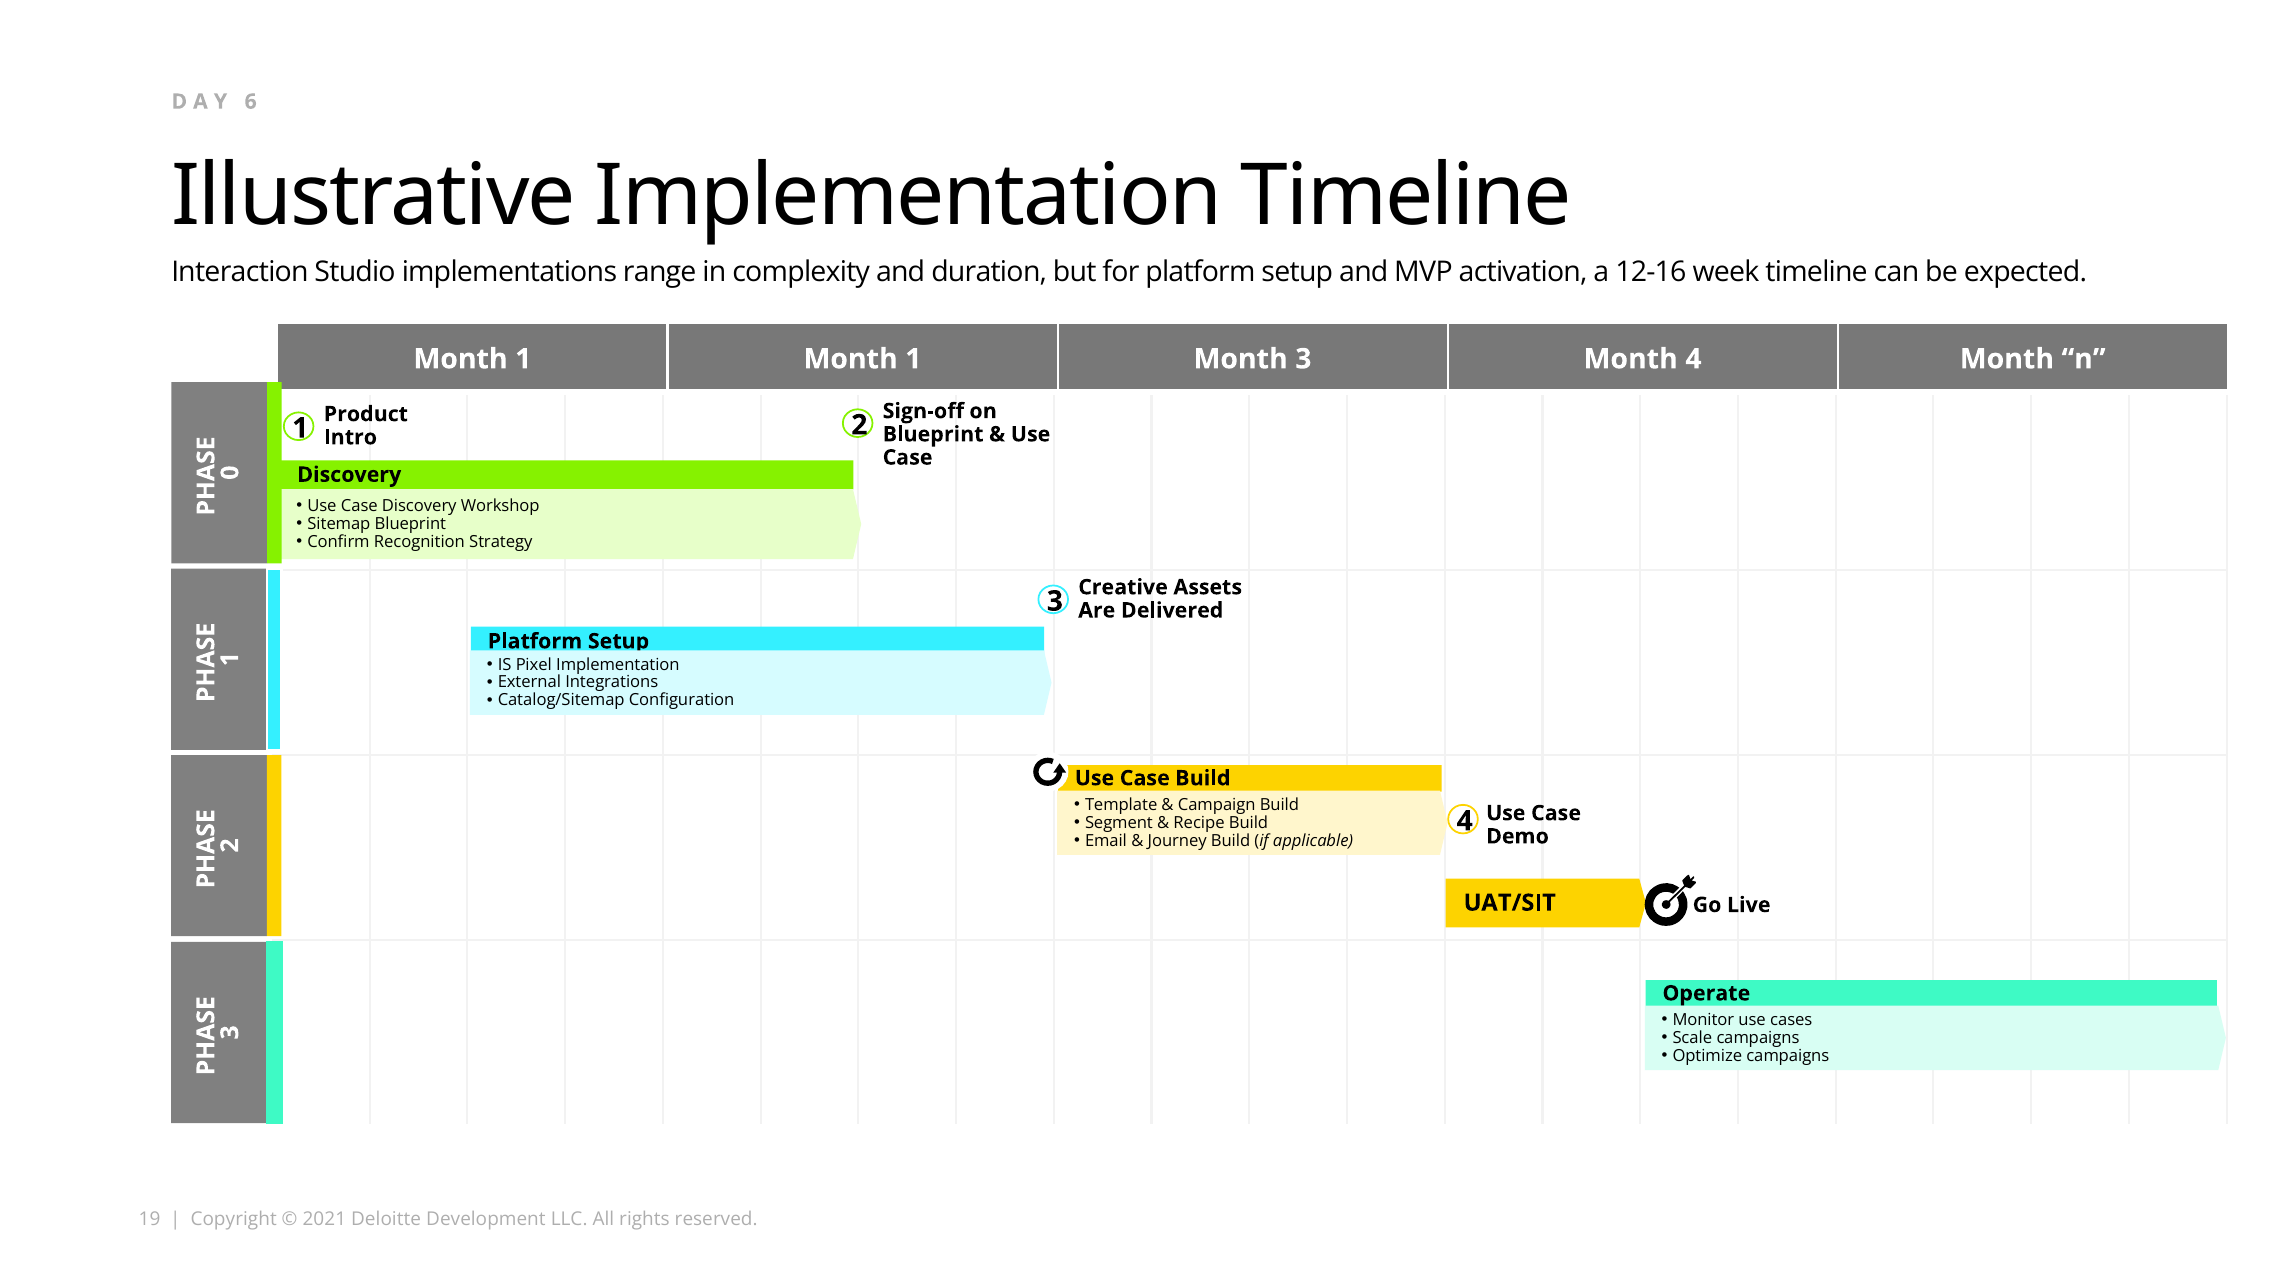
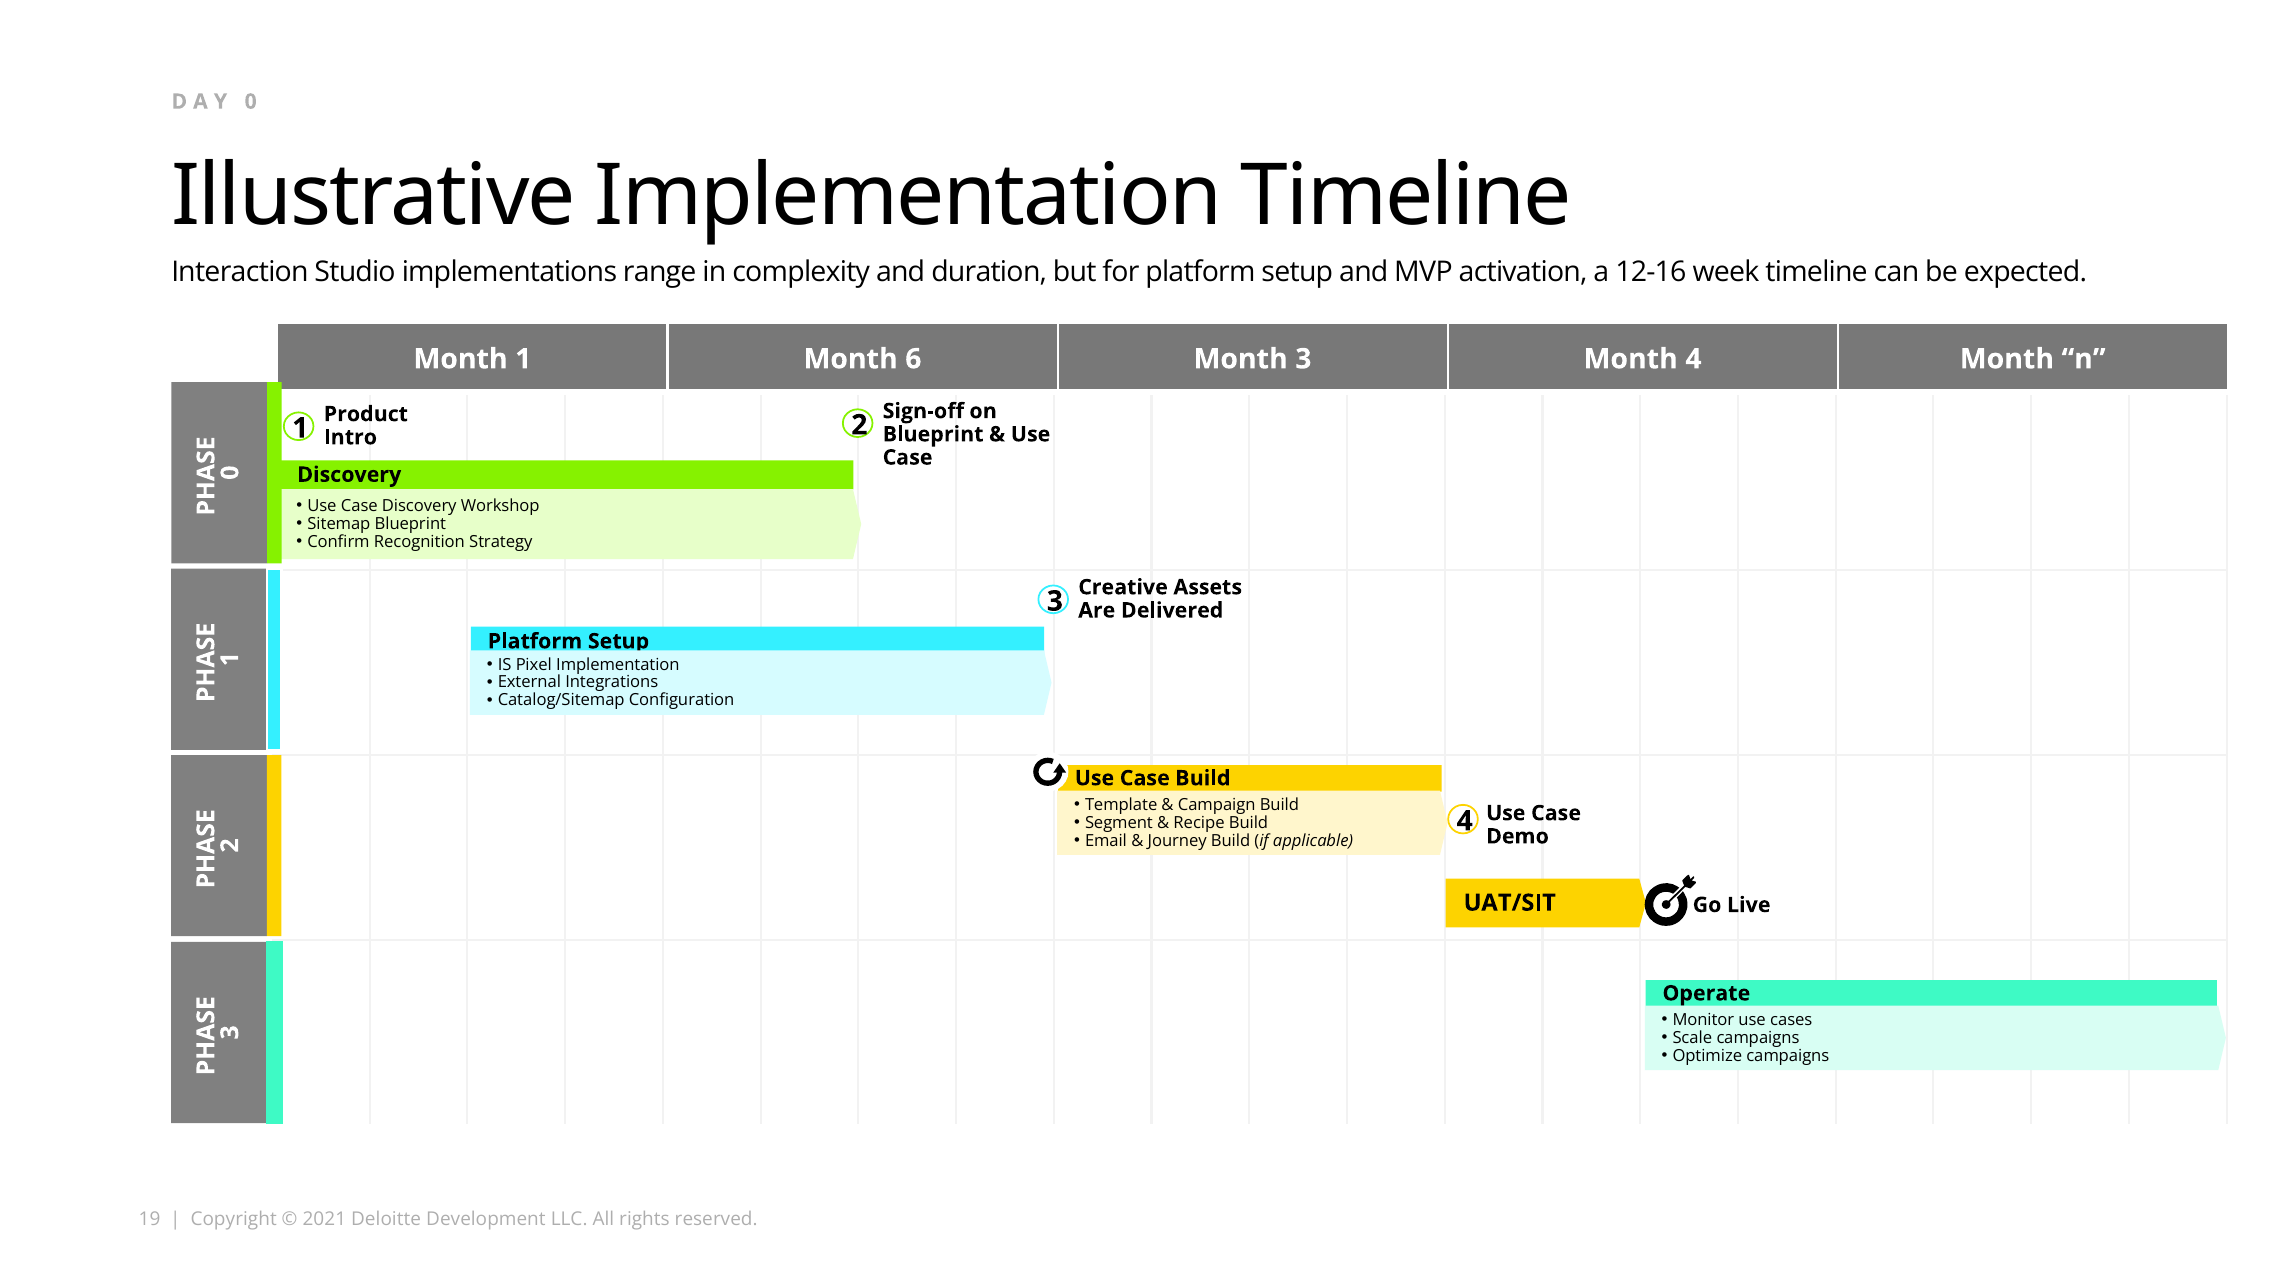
6 at (251, 102): 6 -> 0
1 Month 1: 1 -> 6
